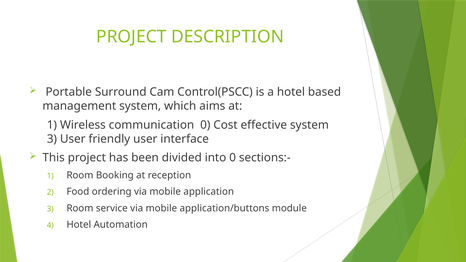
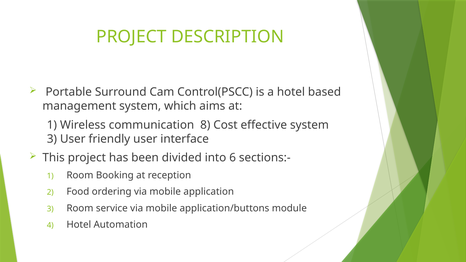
communication 0: 0 -> 8
into 0: 0 -> 6
